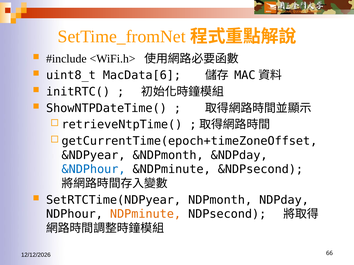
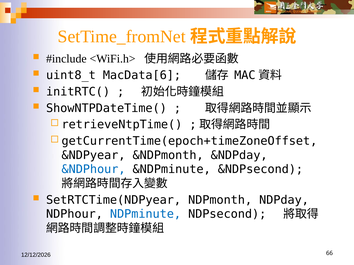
NDPminute colour: orange -> blue
